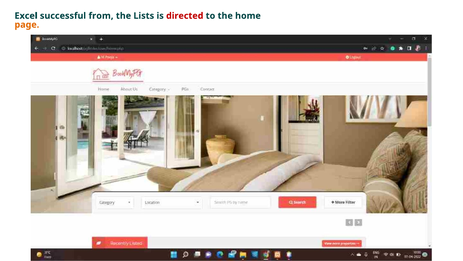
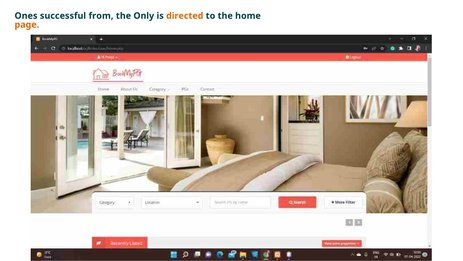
Excel: Excel -> Ones
Lists: Lists -> Only
directed colour: red -> orange
